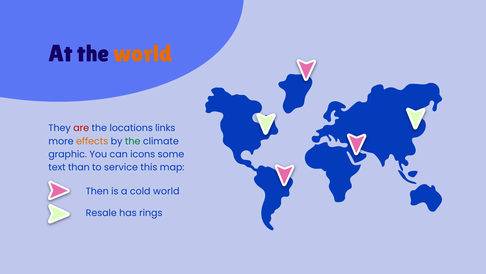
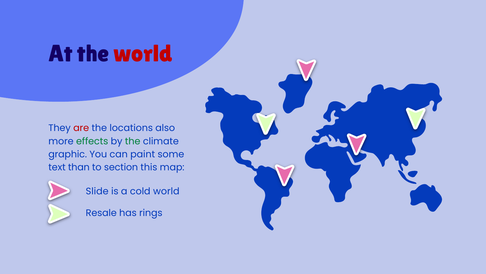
world at (143, 54) colour: orange -> red
links: links -> also
effects colour: orange -> green
icons: icons -> paint
service: service -> section
Then: Then -> Slide
